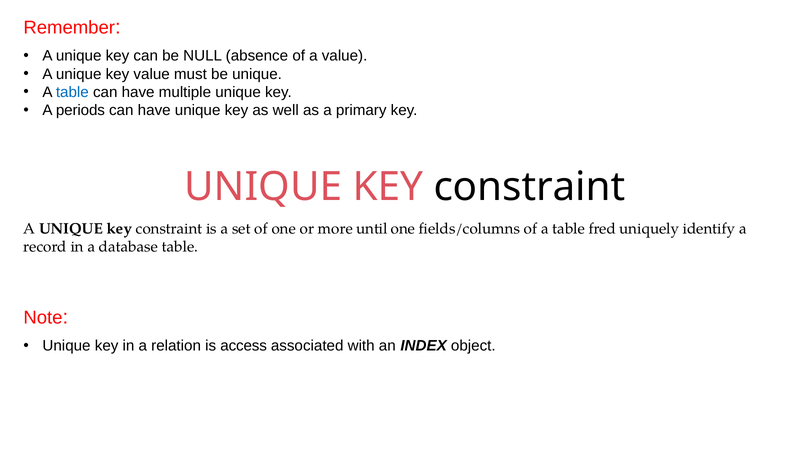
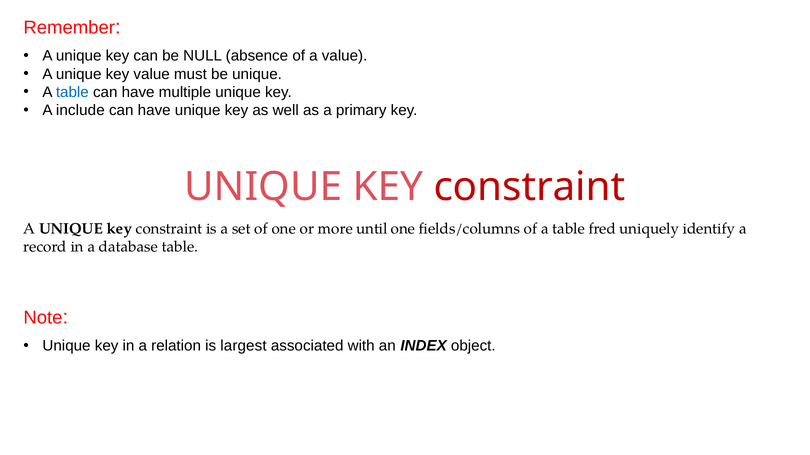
periods: periods -> include
constraint at (529, 187) colour: black -> red
access: access -> largest
